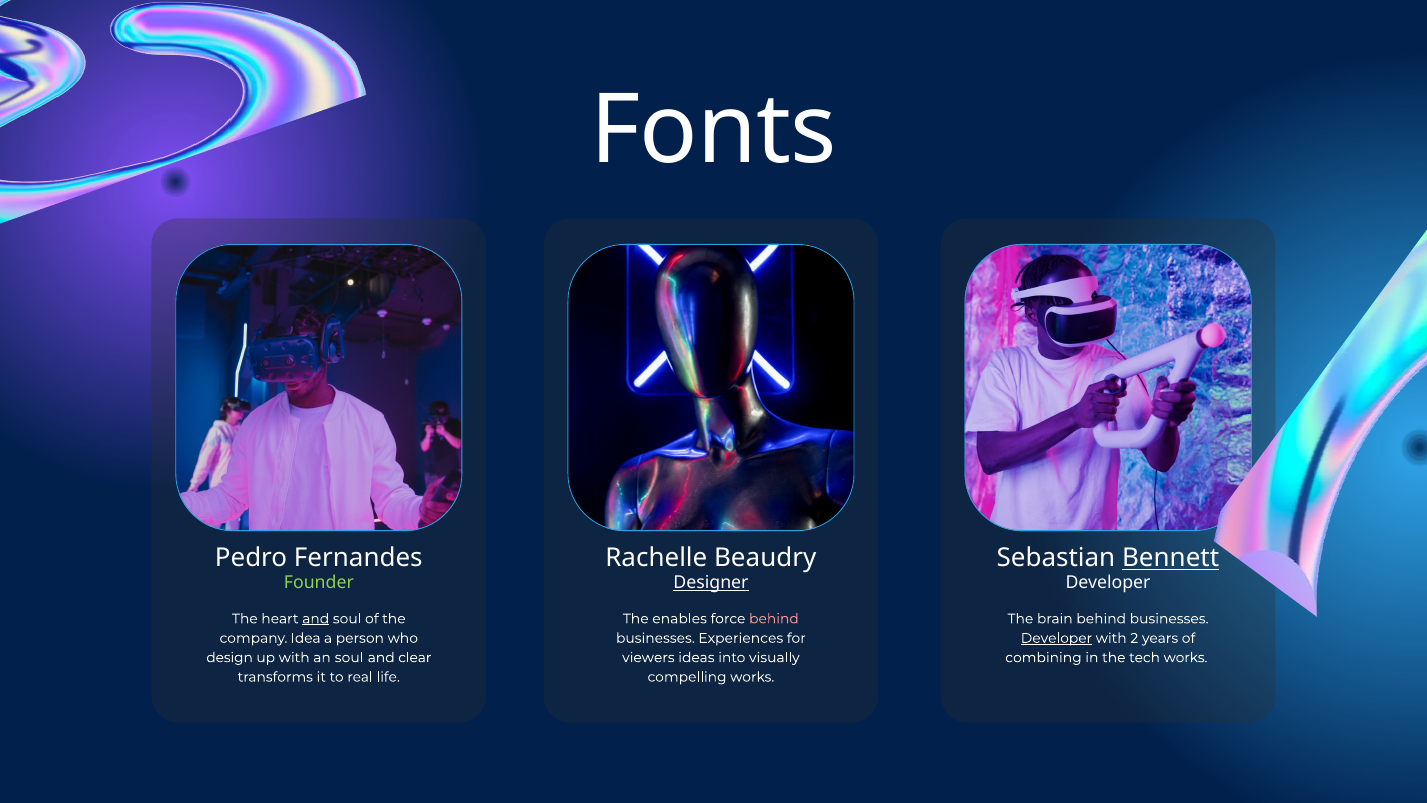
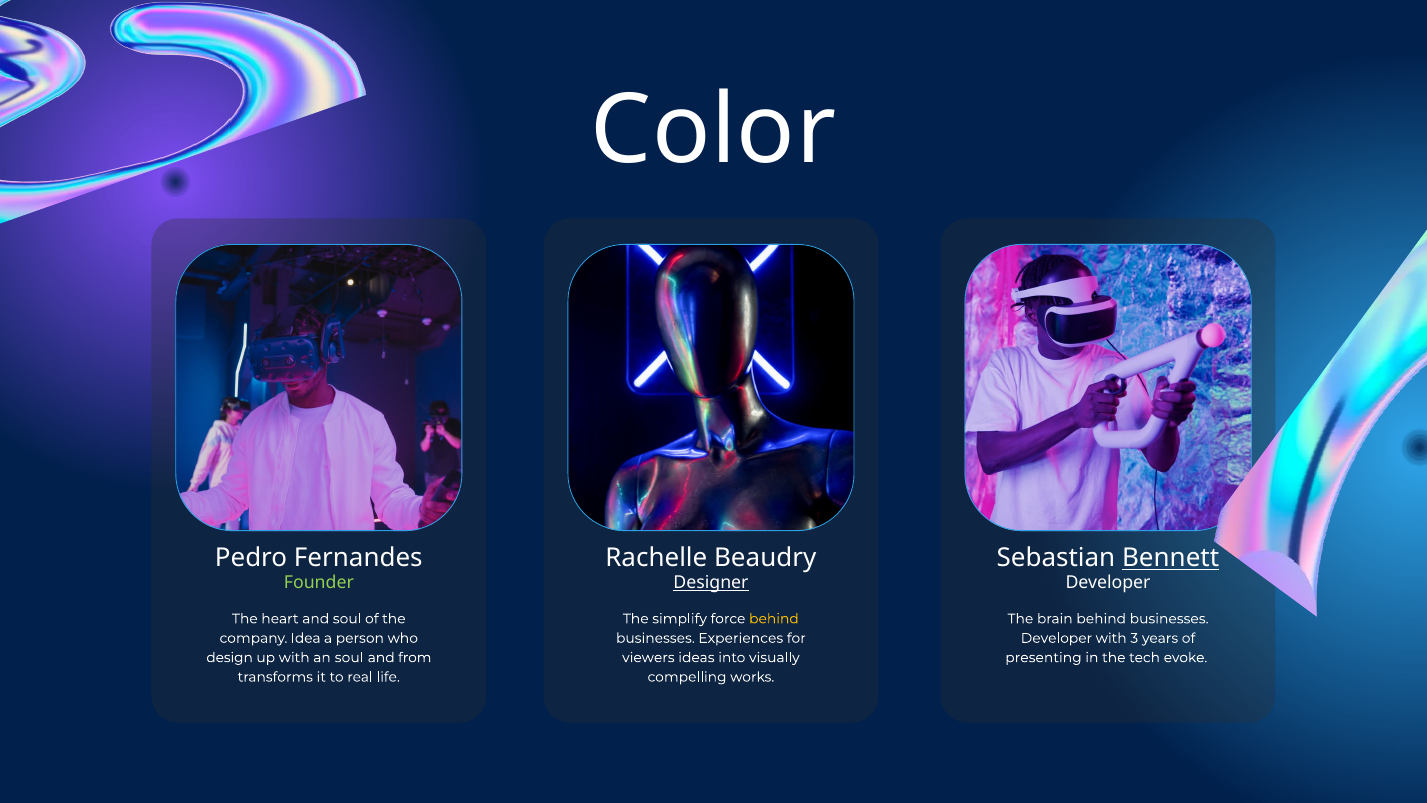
Fonts: Fonts -> Color
and at (316, 619) underline: present -> none
enables: enables -> simplify
behind at (774, 619) colour: pink -> yellow
Developer at (1057, 638) underline: present -> none
2: 2 -> 3
clear: clear -> from
combining: combining -> presenting
tech works: works -> evoke
